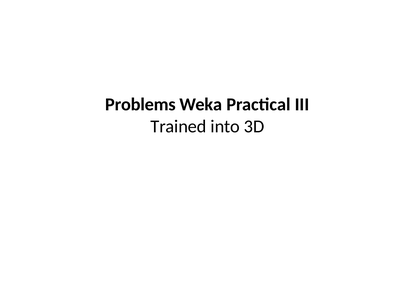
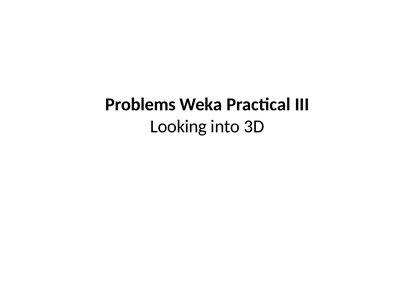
Trained: Trained -> Looking
